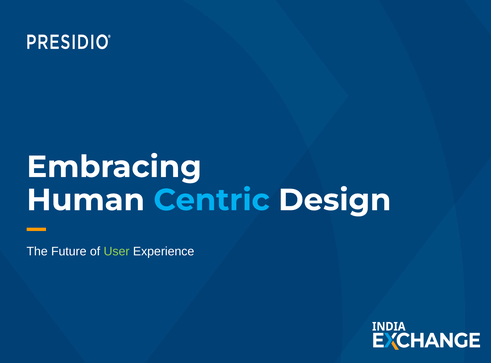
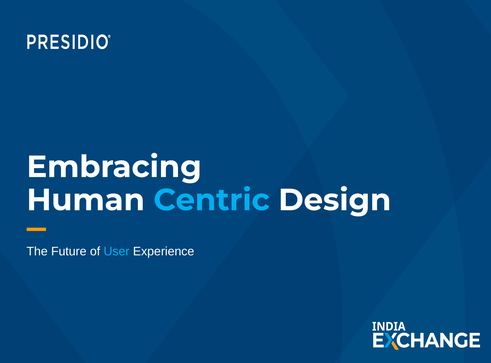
User colour: light green -> light blue
